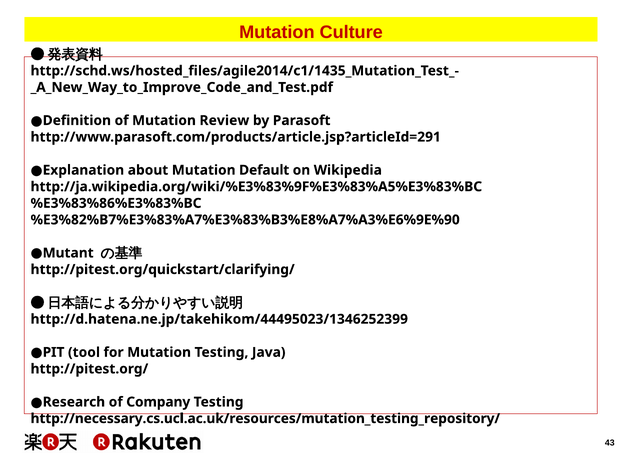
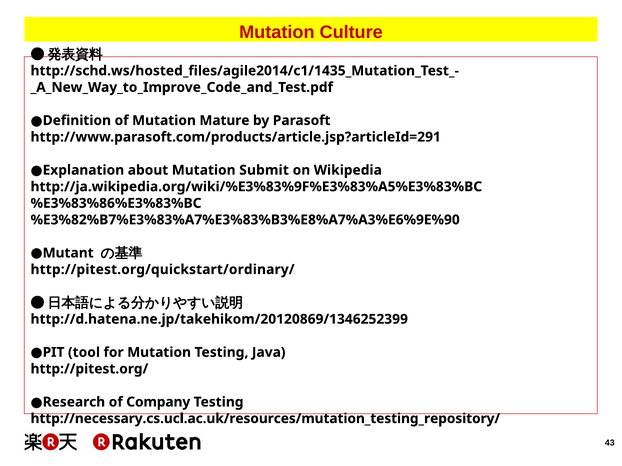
Review: Review -> Mature
Default: Default -> Submit
http://pitest.org/quickstart/clarifying/: http://pitest.org/quickstart/clarifying/ -> http://pitest.org/quickstart/ordinary/
http://d.hatena.ne.jp/takehikom/44495023/1346252399: http://d.hatena.ne.jp/takehikom/44495023/1346252399 -> http://d.hatena.ne.jp/takehikom/20120869/1346252399
